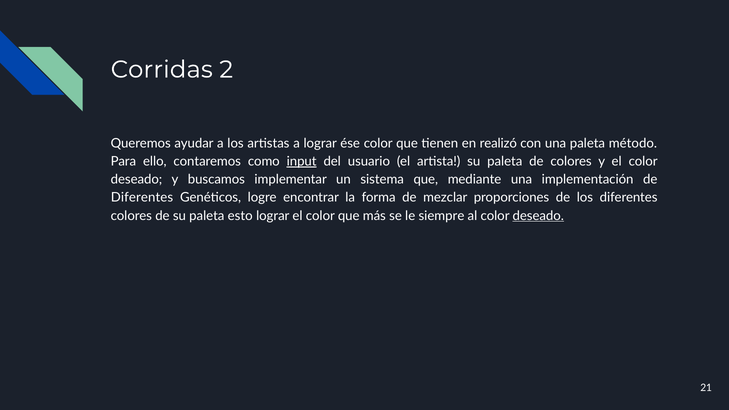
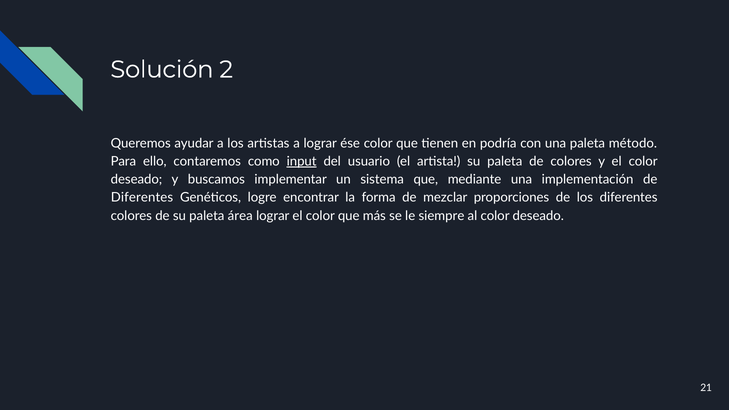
Corridas: Corridas -> Solución
realizó: realizó -> podría
esto: esto -> área
deseado at (538, 216) underline: present -> none
